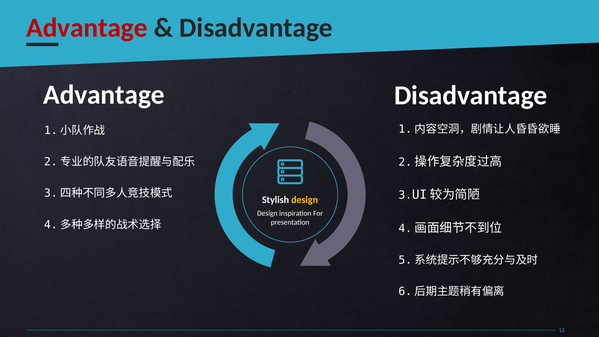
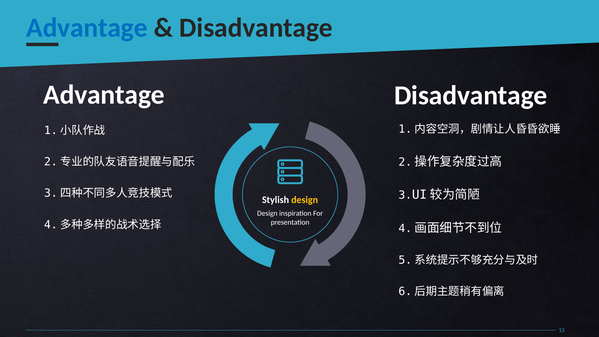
Advantage at (87, 28) colour: red -> blue
